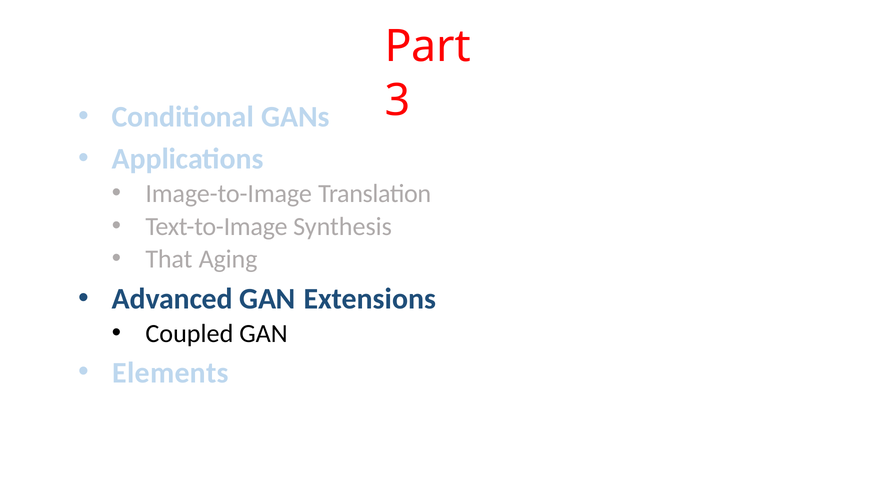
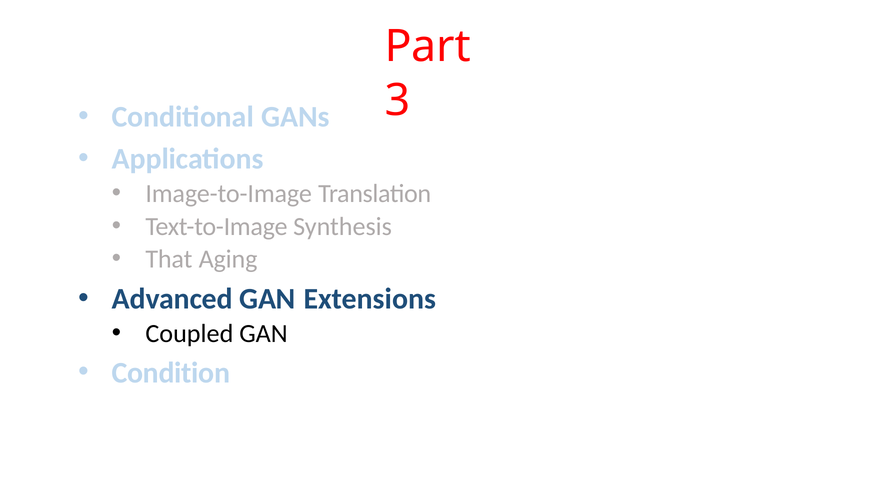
Elements: Elements -> Condition
